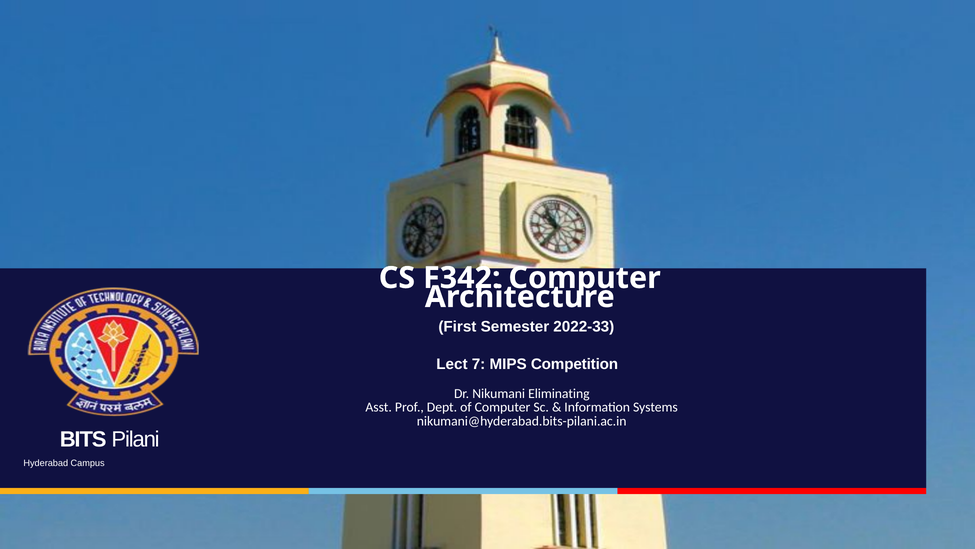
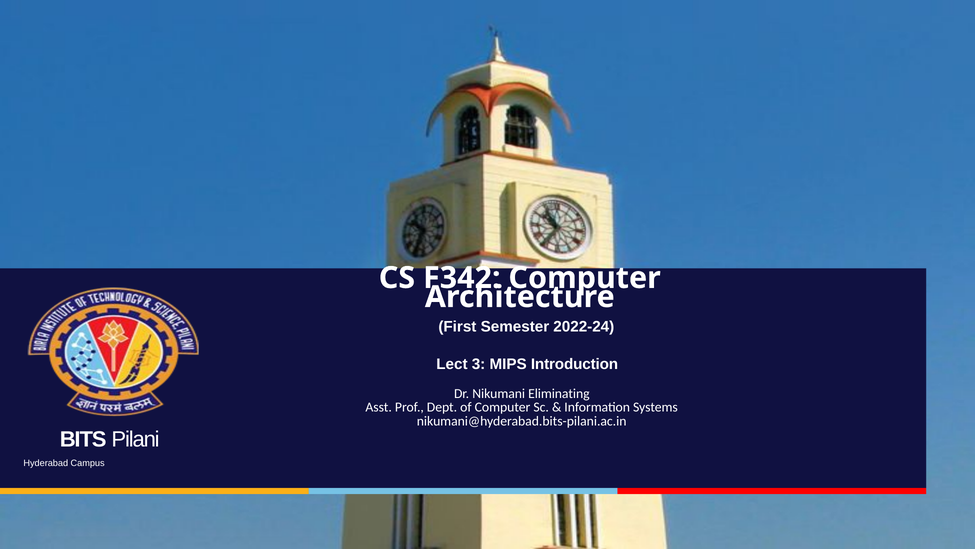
2022-33: 2022-33 -> 2022-24
7: 7 -> 3
Competition: Competition -> Introduction
